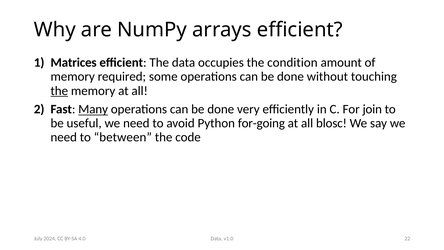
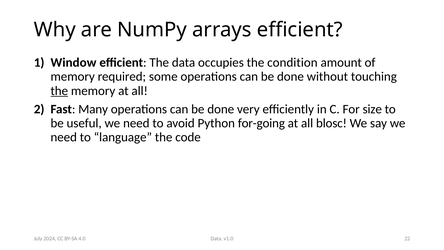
Matrices: Matrices -> Window
Many underline: present -> none
join: join -> size
between: between -> language
